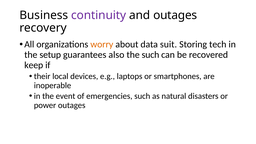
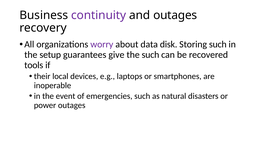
worry colour: orange -> purple
suit: suit -> disk
Storing tech: tech -> such
also: also -> give
keep: keep -> tools
